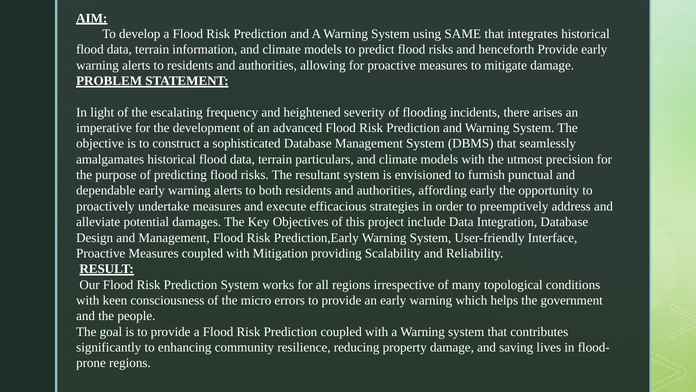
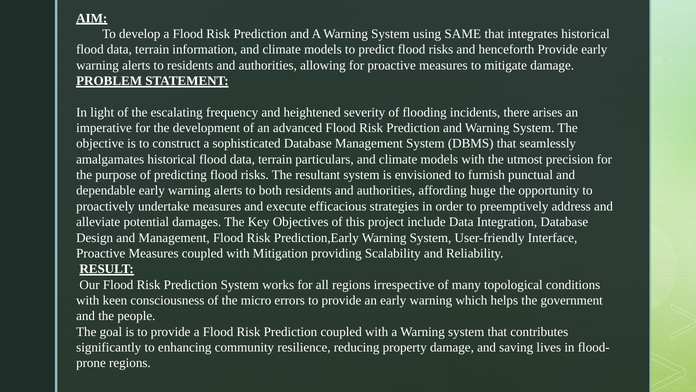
affording early: early -> huge
